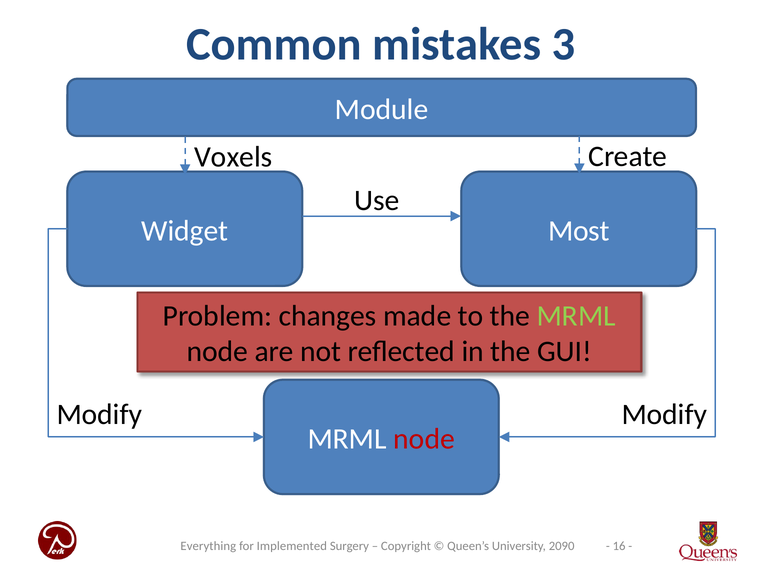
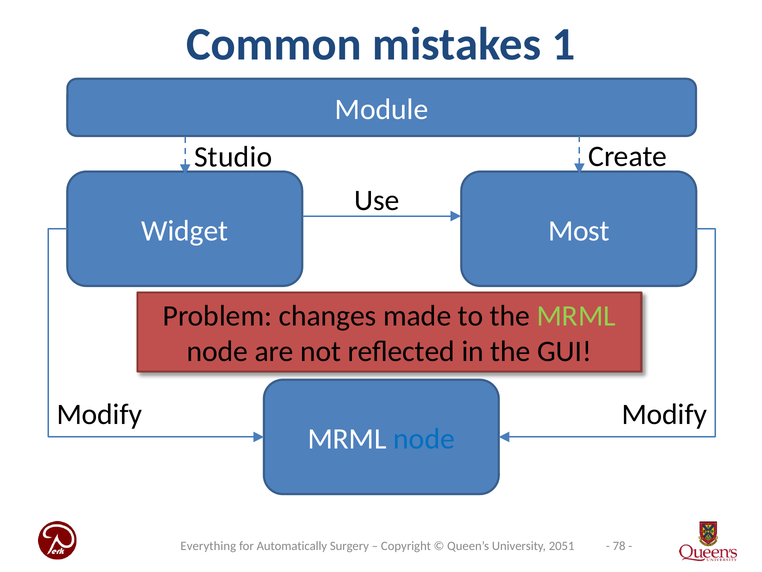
3: 3 -> 1
Voxels: Voxels -> Studio
node at (424, 439) colour: red -> blue
16: 16 -> 78
Implemented: Implemented -> Automatically
2090: 2090 -> 2051
